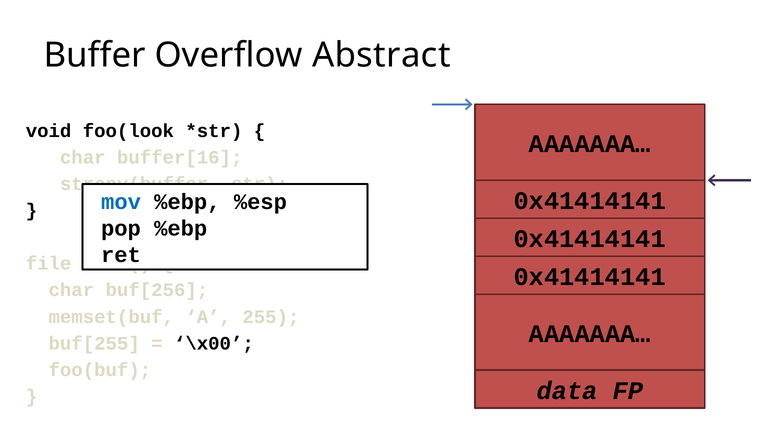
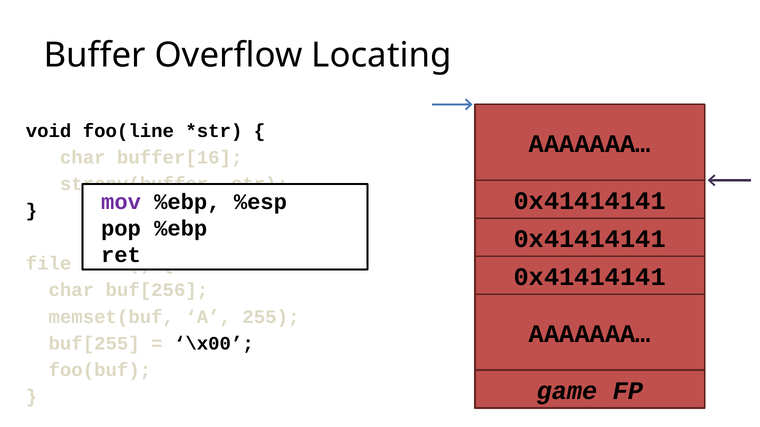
Abstract: Abstract -> Locating
foo(look: foo(look -> foo(line
mov colour: blue -> purple
data: data -> game
